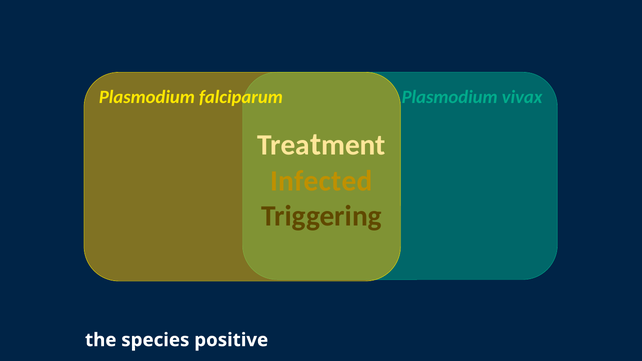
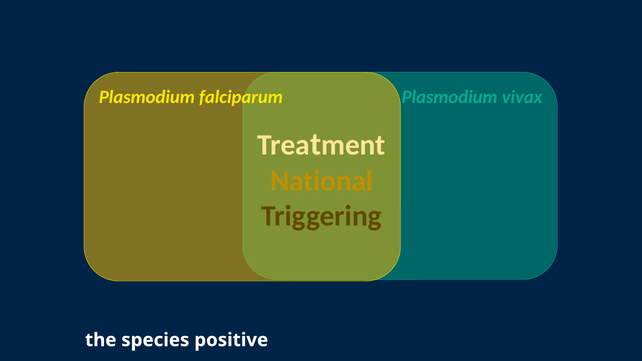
Infected: Infected -> National
